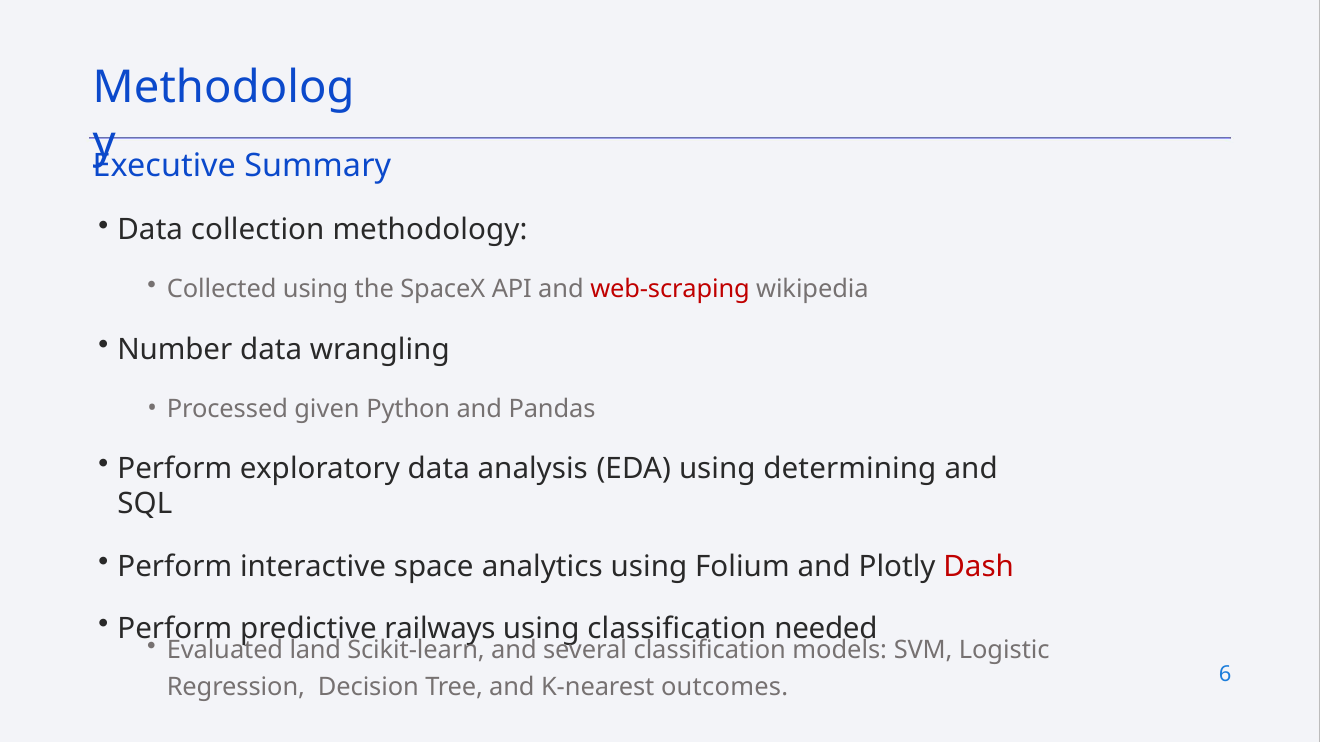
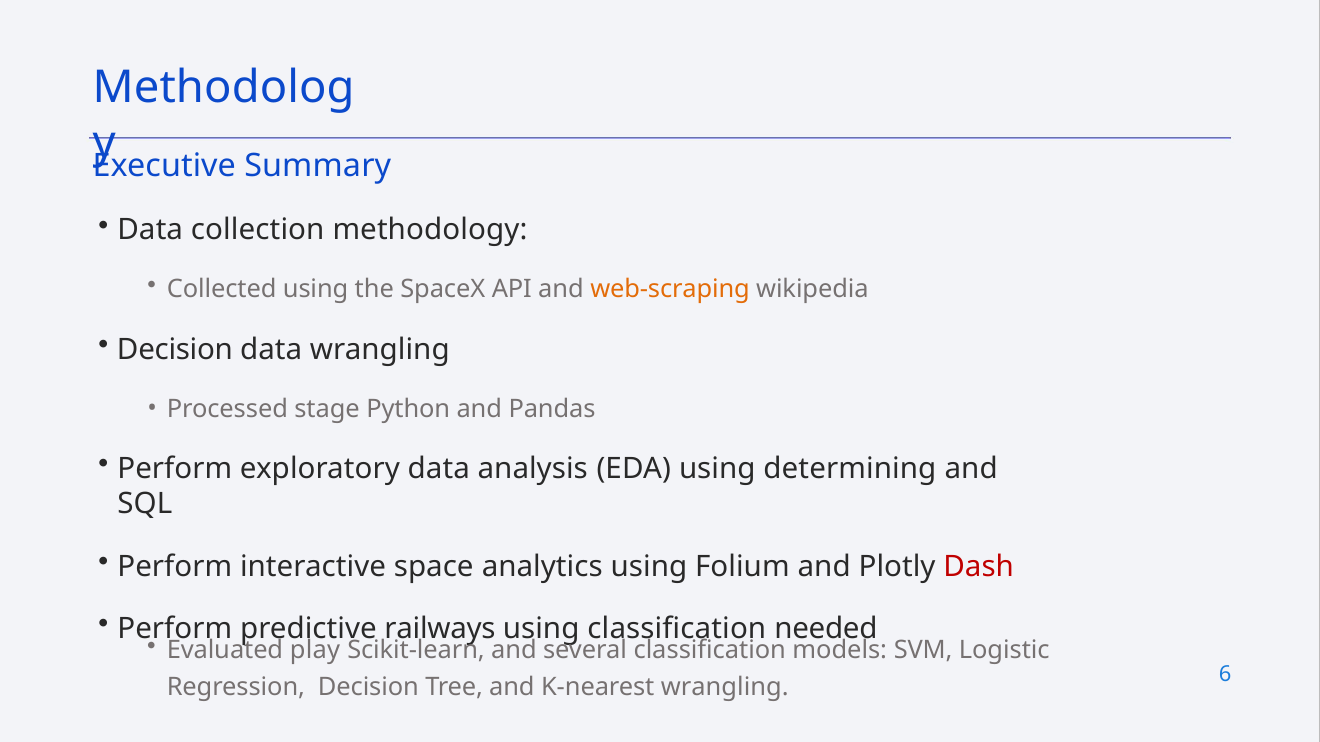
web-scraping colour: red -> orange
Number at (175, 350): Number -> Decision
given: given -> stage
land: land -> play
K-nearest outcomes: outcomes -> wrangling
